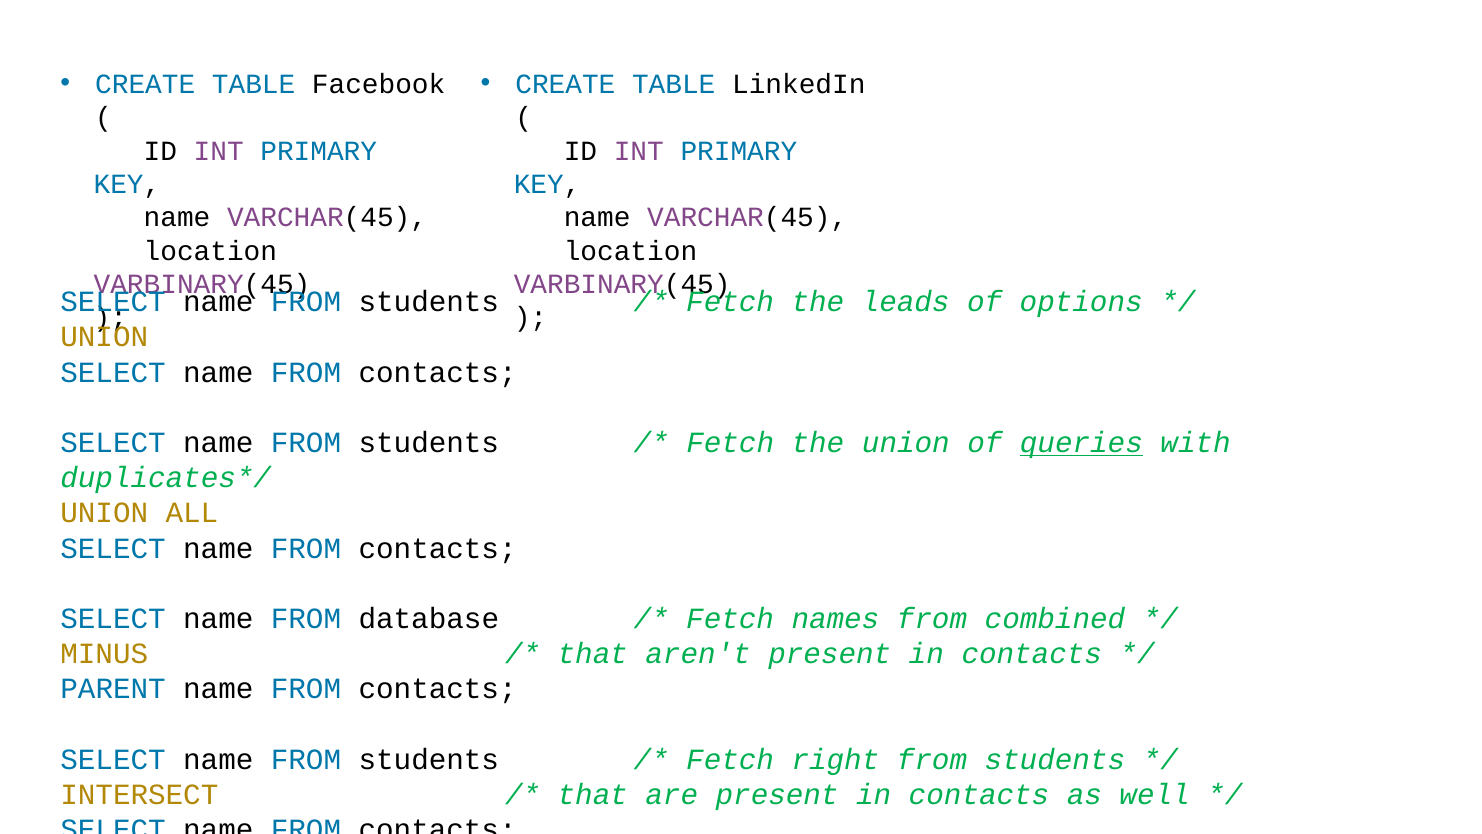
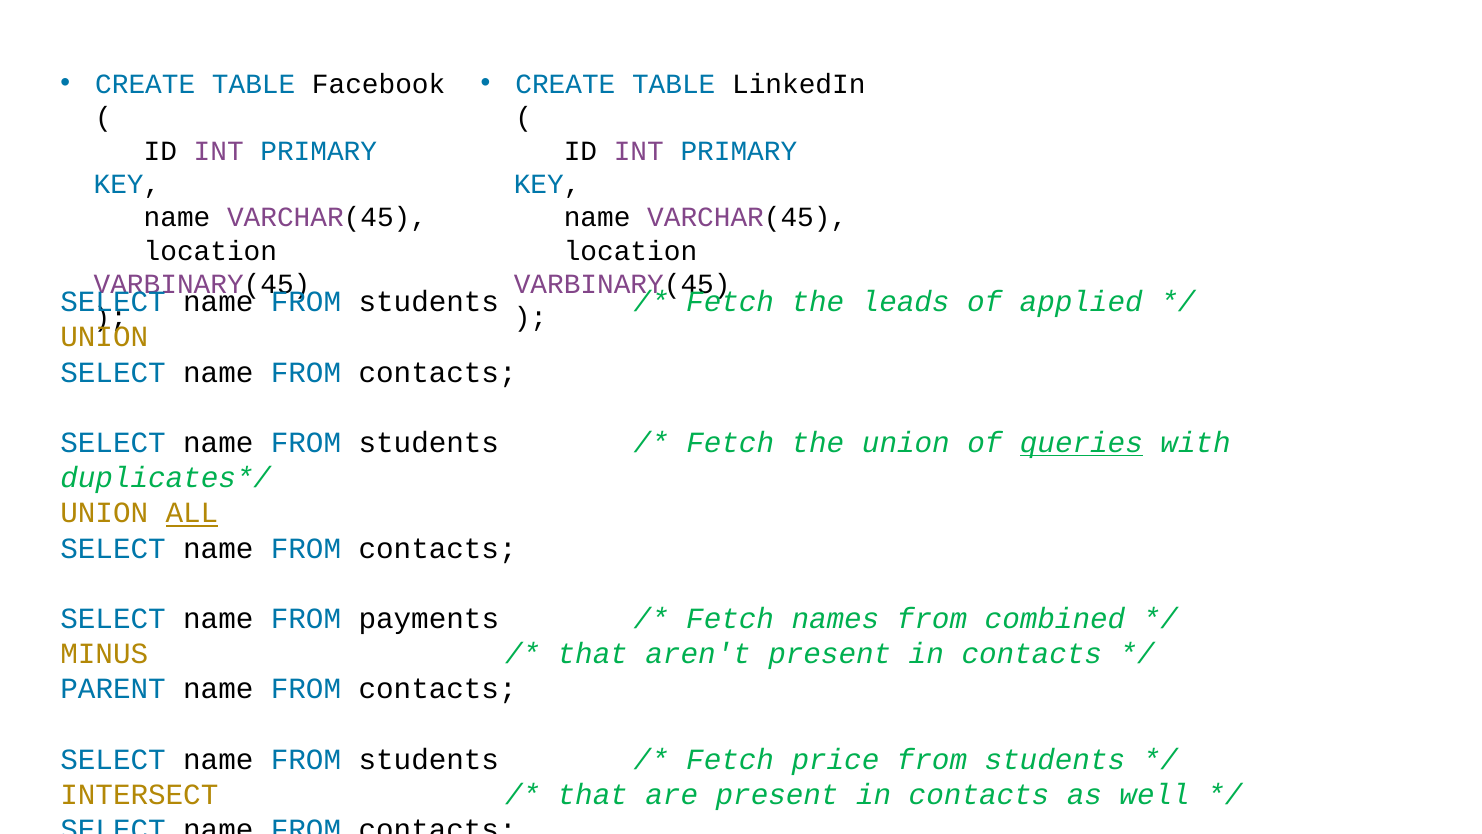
options: options -> applied
ALL underline: none -> present
database: database -> payments
right: right -> price
